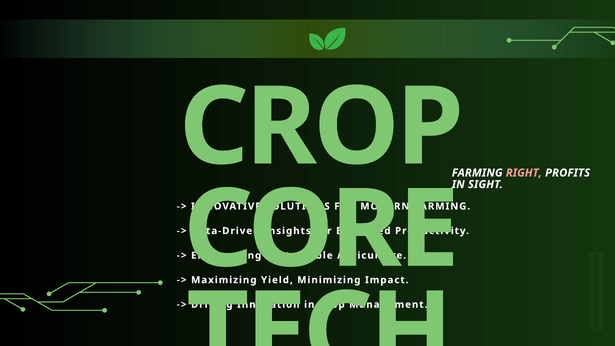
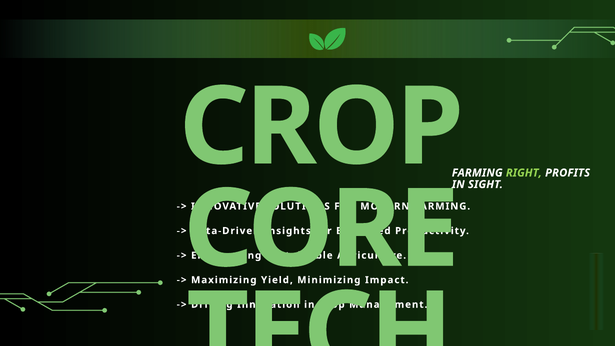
RIGHT colour: pink -> light green
